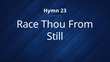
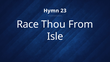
Still: Still -> Isle
